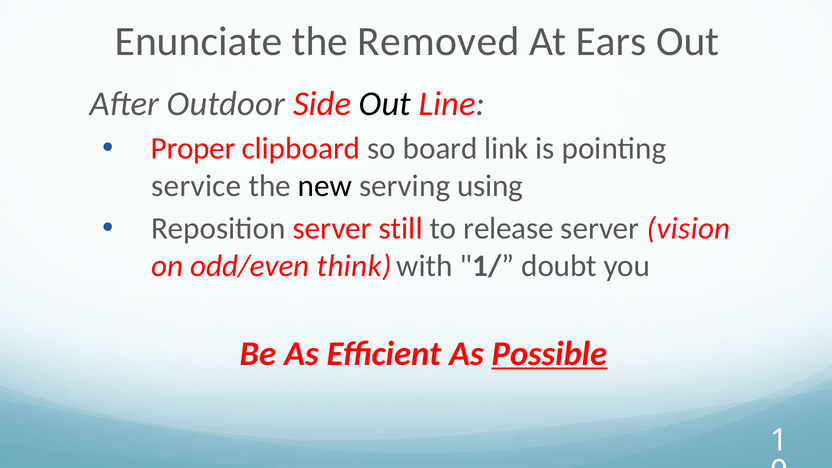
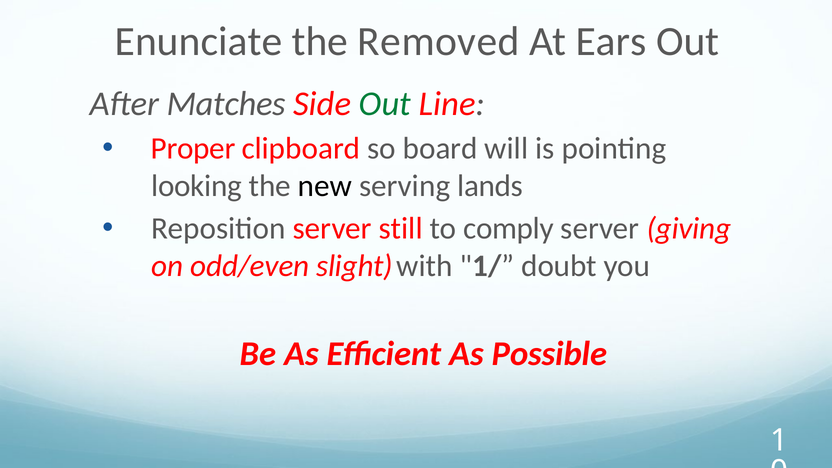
Outdoor: Outdoor -> Matches
Out at (385, 104) colour: black -> green
link: link -> will
service: service -> looking
using: using -> lands
release: release -> comply
vision: vision -> giving
think: think -> slight
Possible underline: present -> none
